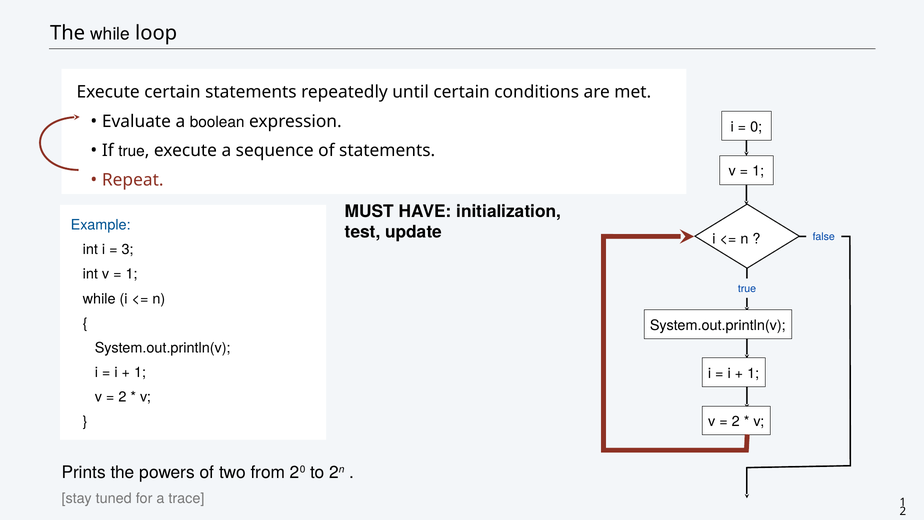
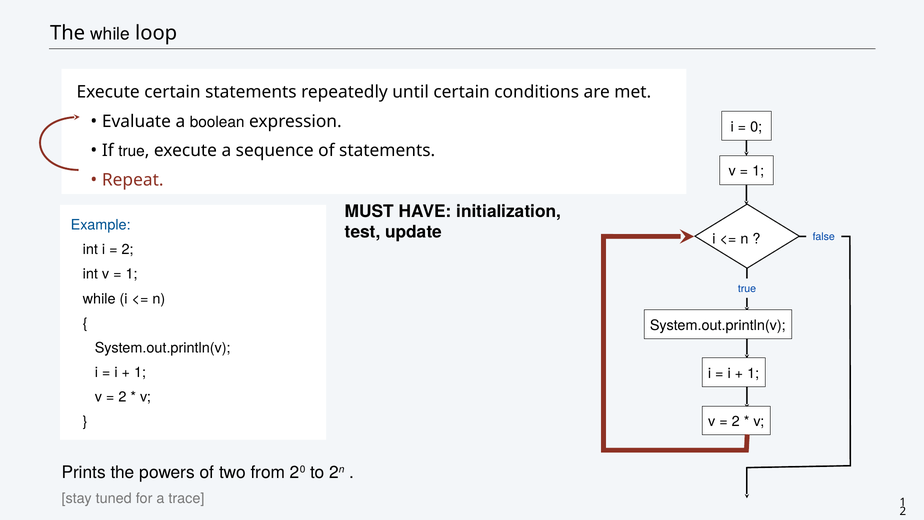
3 at (128, 250): 3 -> 2
